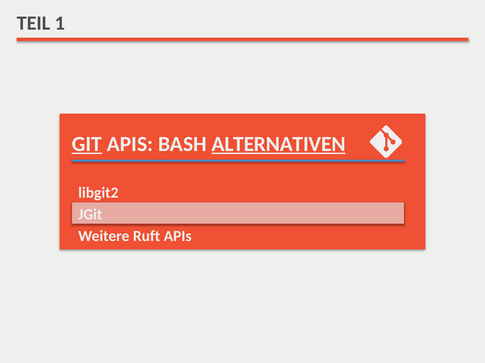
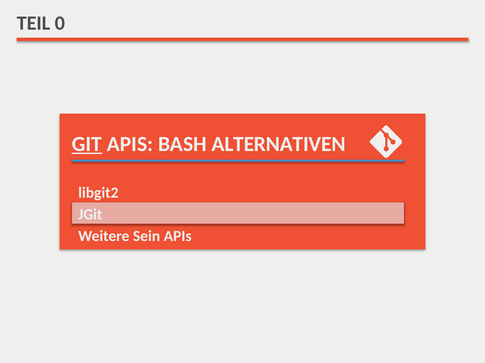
1: 1 -> 0
ALTERNATIVEN underline: present -> none
Ruft: Ruft -> Sein
